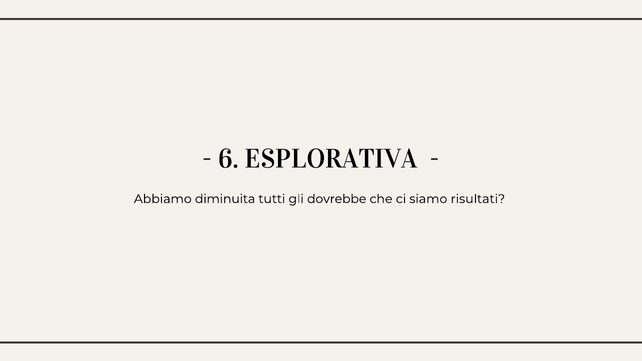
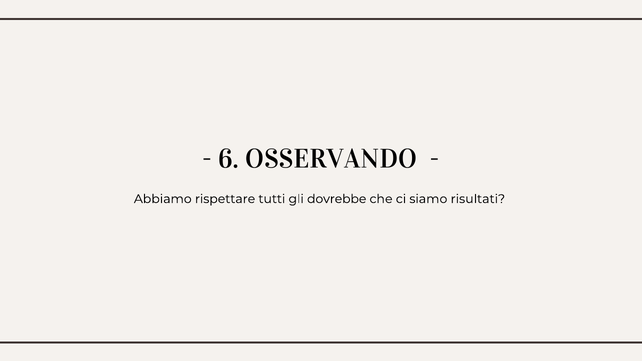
ESPLORATIVA: ESPLORATIVA -> OSSERVANDO
diminuita: diminuita -> rispettare
